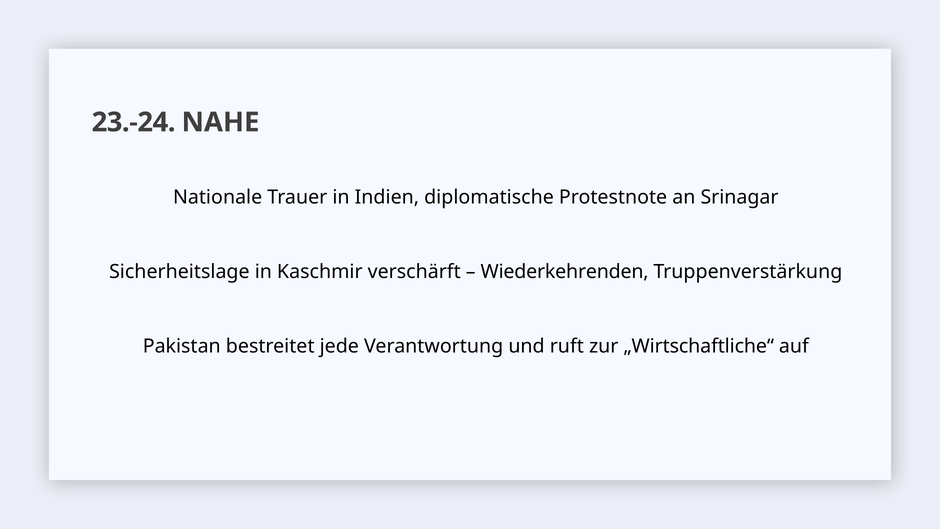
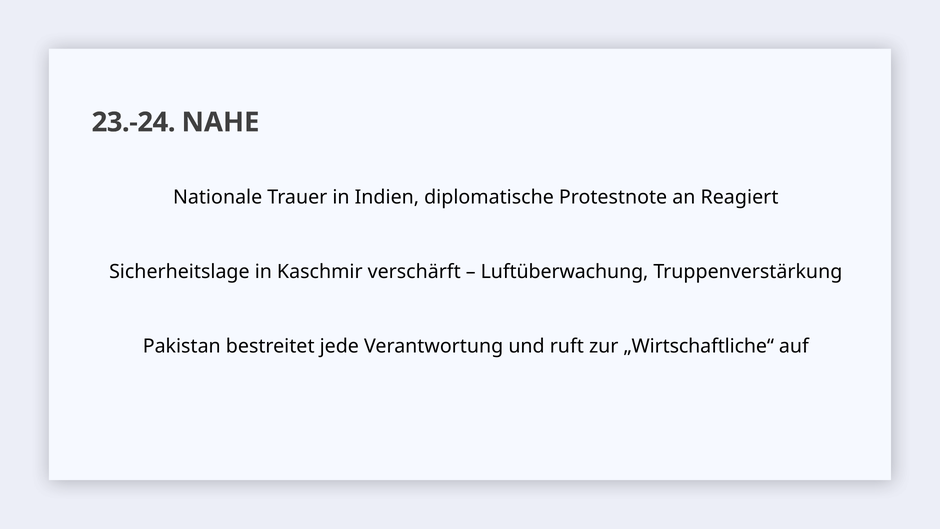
Srinagar: Srinagar -> Reagiert
Wiederkehrenden: Wiederkehrenden -> Luftüberwachung
